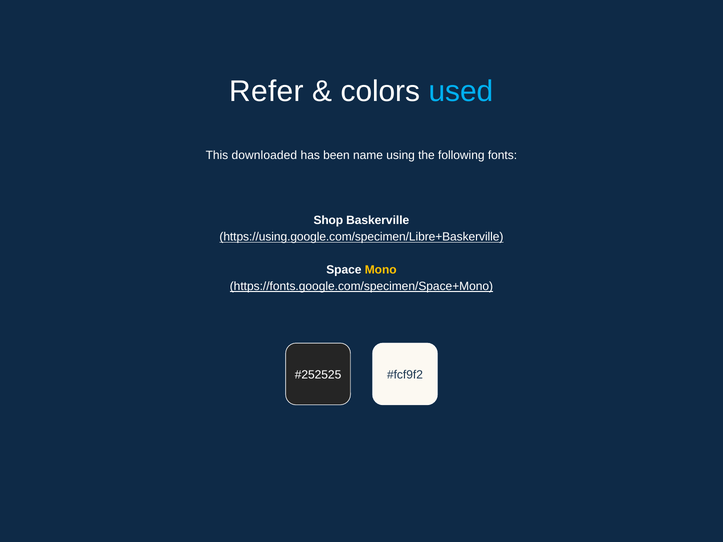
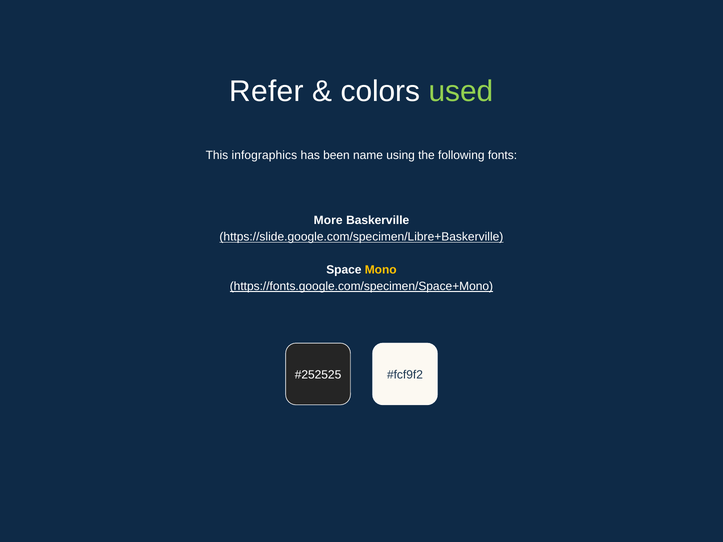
used colour: light blue -> light green
downloaded: downloaded -> infographics
Shop: Shop -> More
https://using.google.com/specimen/Libre+Baskerville: https://using.google.com/specimen/Libre+Baskerville -> https://slide.google.com/specimen/Libre+Baskerville
